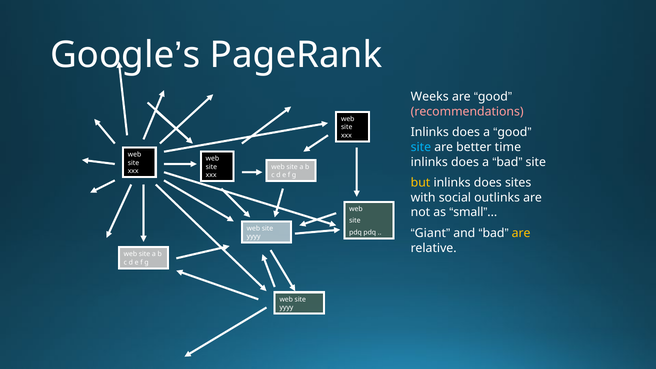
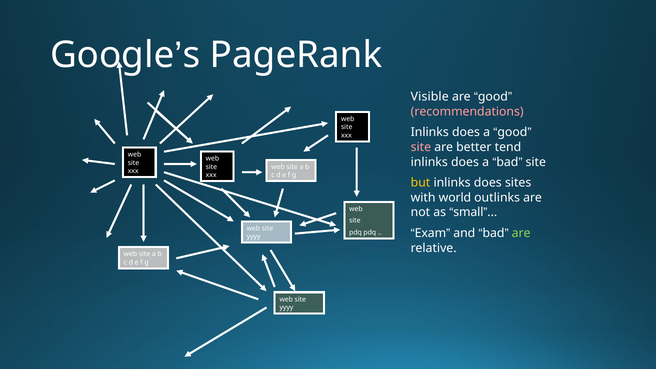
Weeks: Weeks -> Visible
site at (421, 147) colour: light blue -> pink
time: time -> tend
social: social -> world
Giant: Giant -> Exam
are at (521, 233) colour: yellow -> light green
